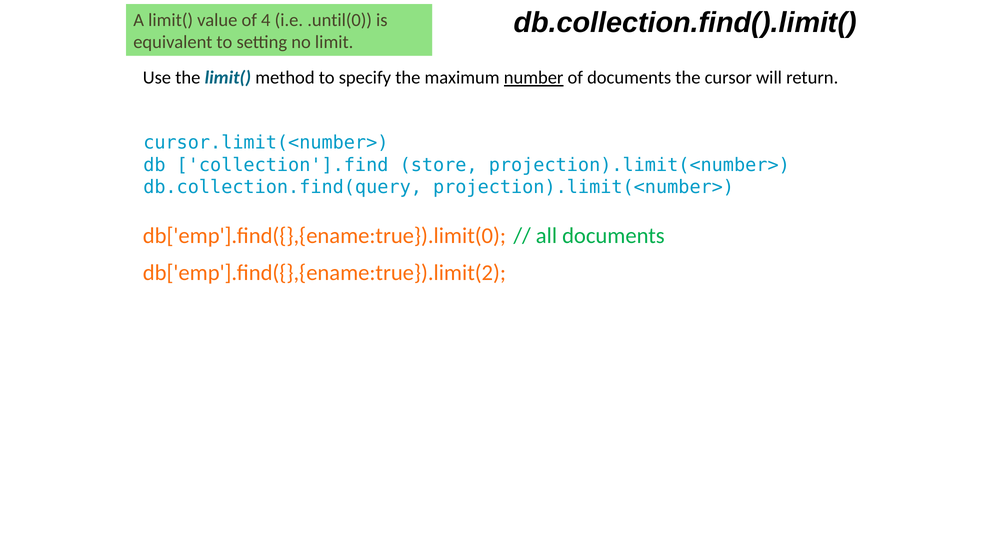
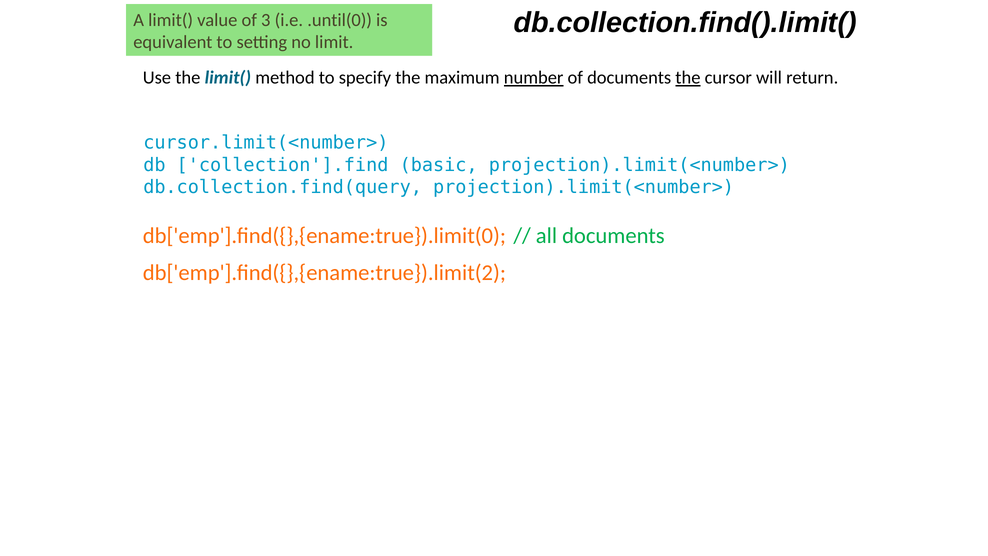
4: 4 -> 3
the at (688, 78) underline: none -> present
store: store -> basic
